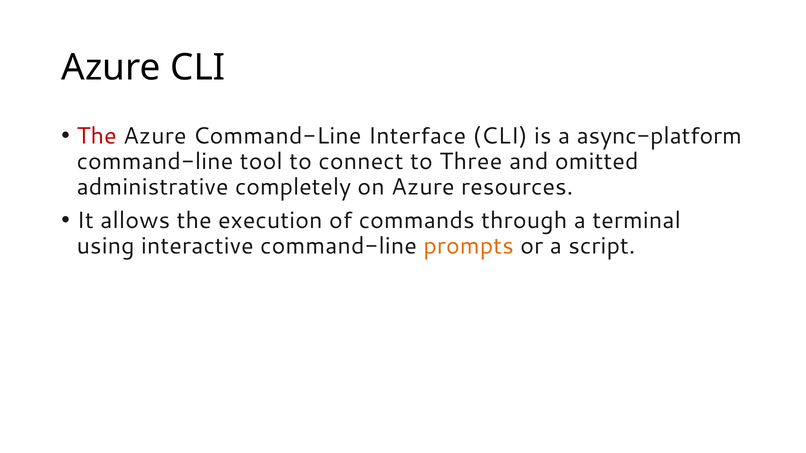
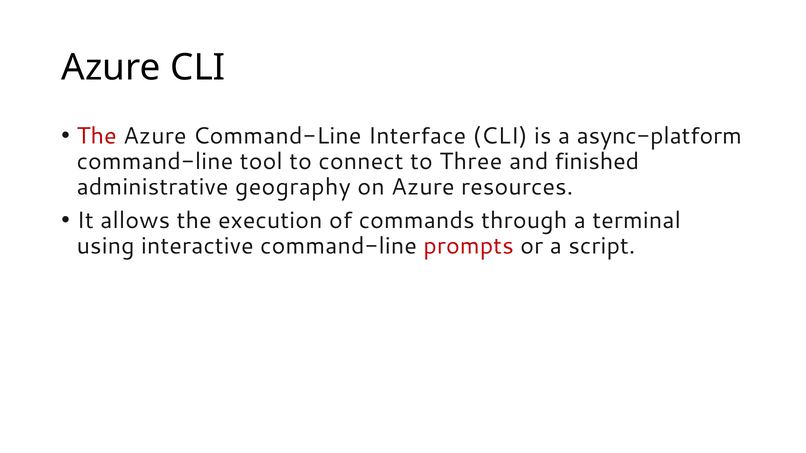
omitted: omitted -> finished
completely: completely -> geography
prompts colour: orange -> red
